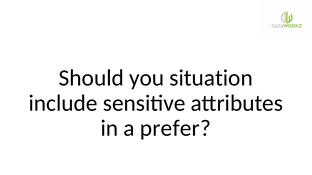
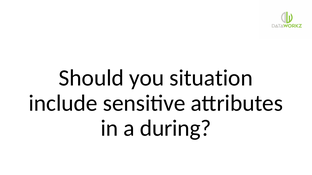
prefer: prefer -> during
